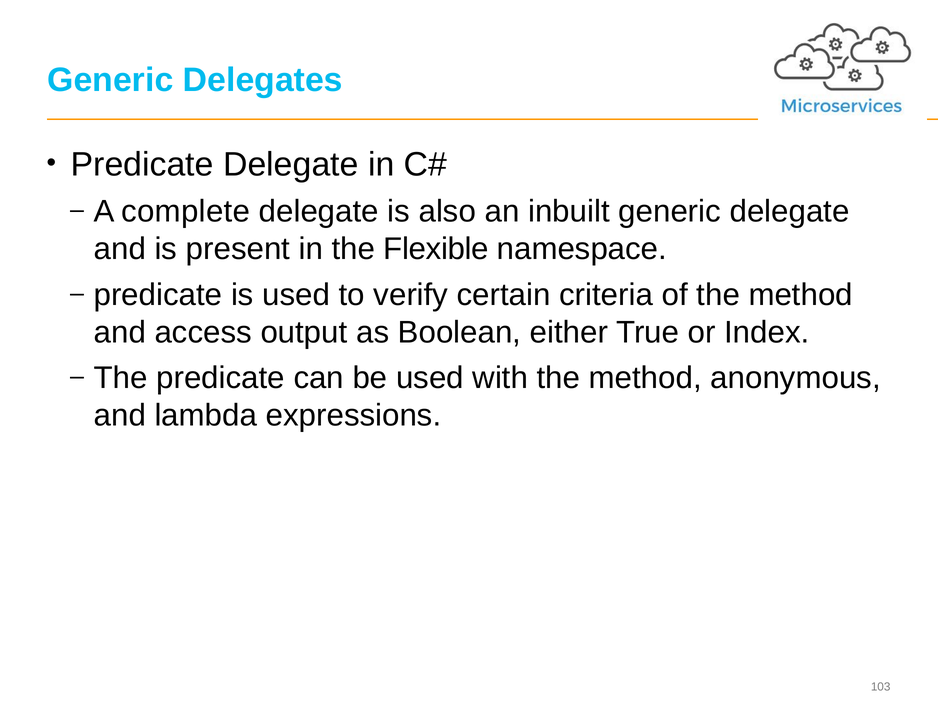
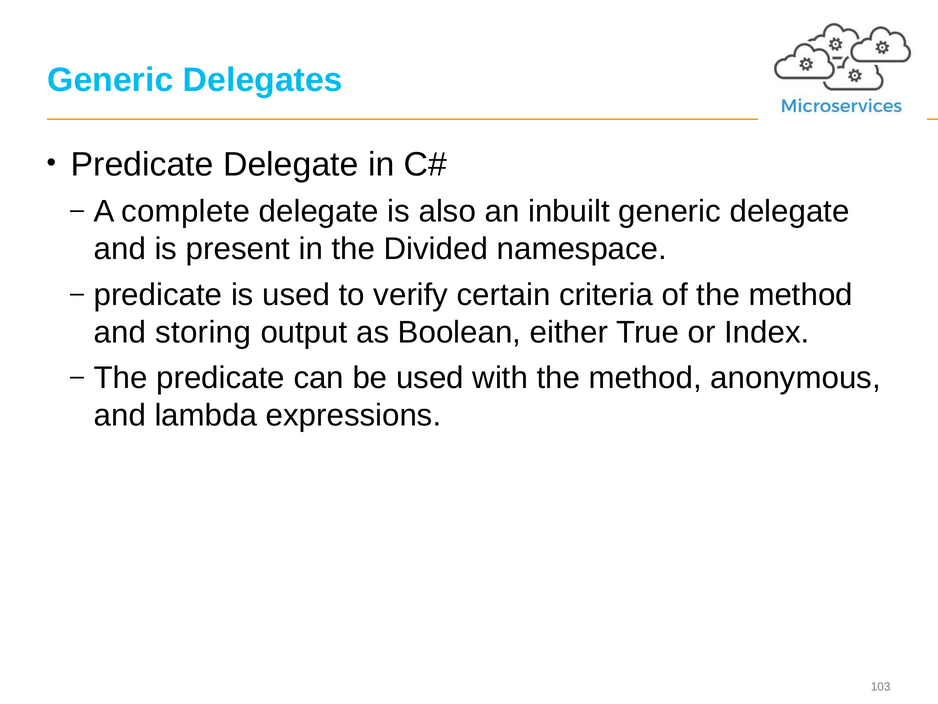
Flexible: Flexible -> Divided
access: access -> storing
